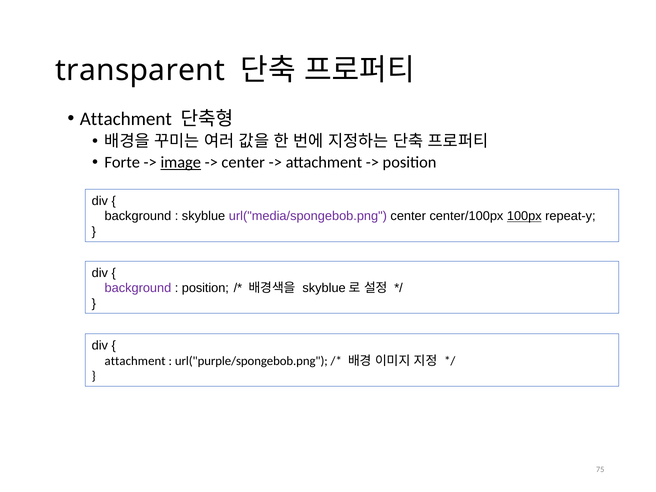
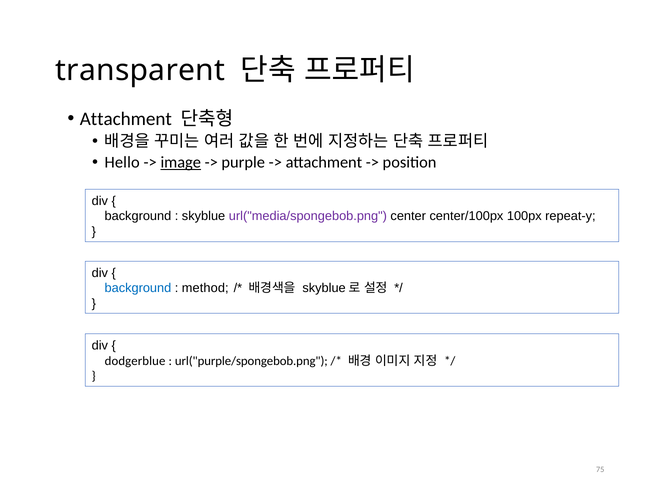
Forte: Forte -> Hello
center at (243, 162): center -> purple
100px underline: present -> none
background at (138, 288) colour: purple -> blue
position at (205, 288): position -> method
attachment at (135, 361): attachment -> dodgerblue
